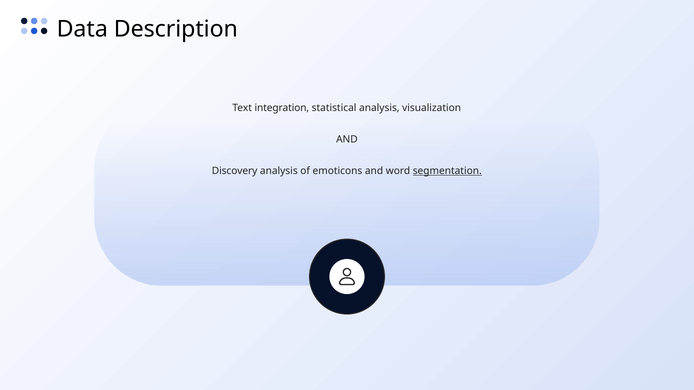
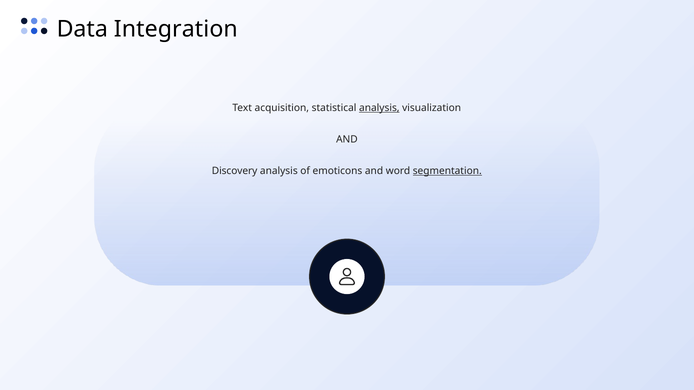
Description: Description -> Integration
integration: integration -> acquisition
analysis at (379, 108) underline: none -> present
